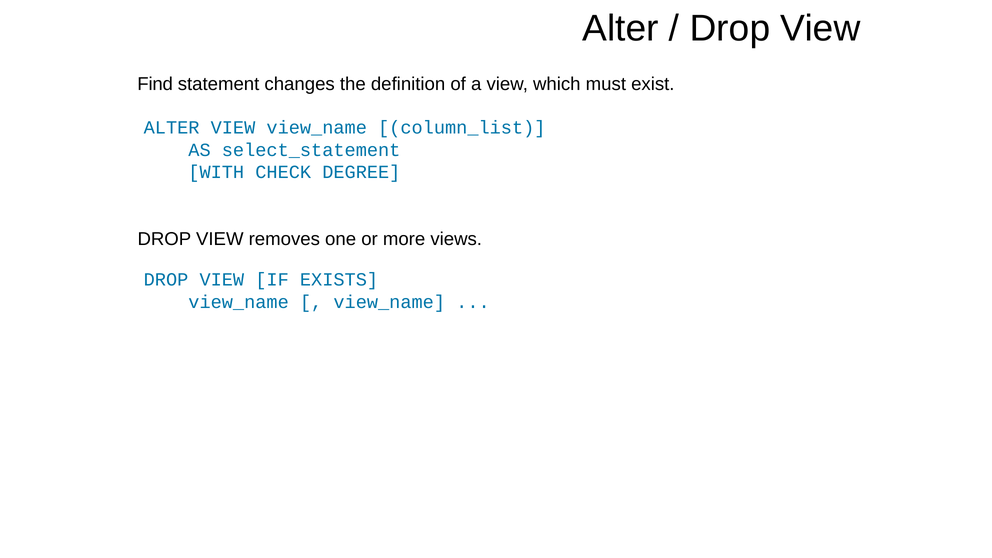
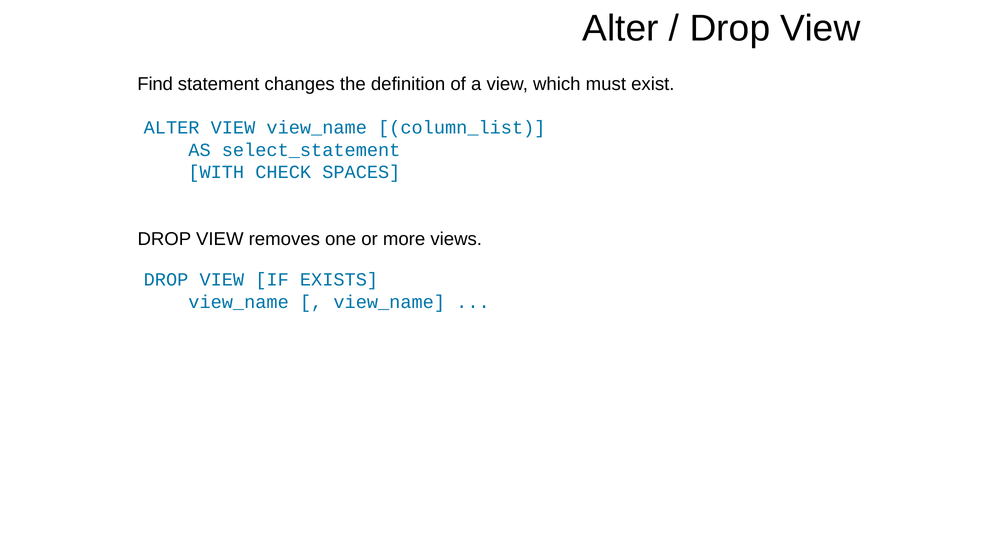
DEGREE: DEGREE -> SPACES
